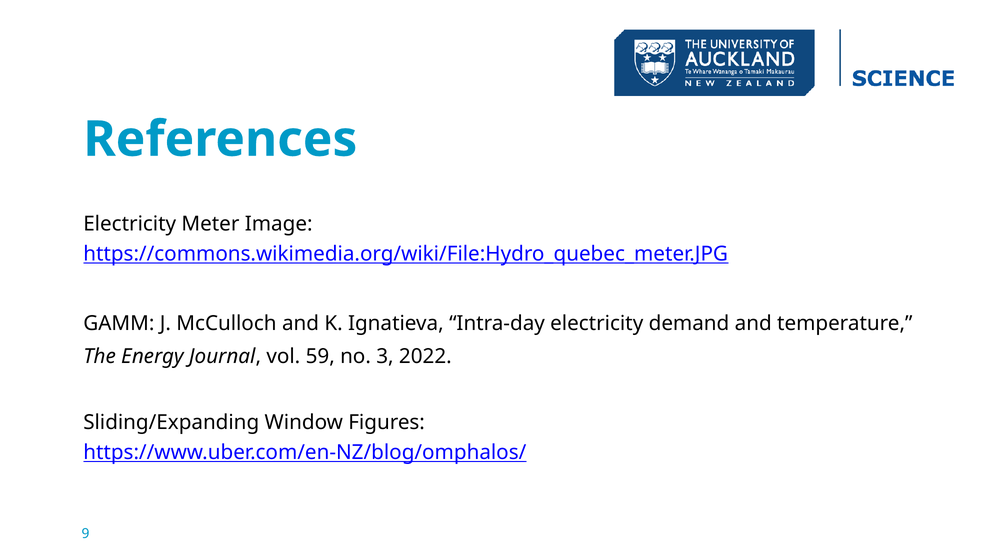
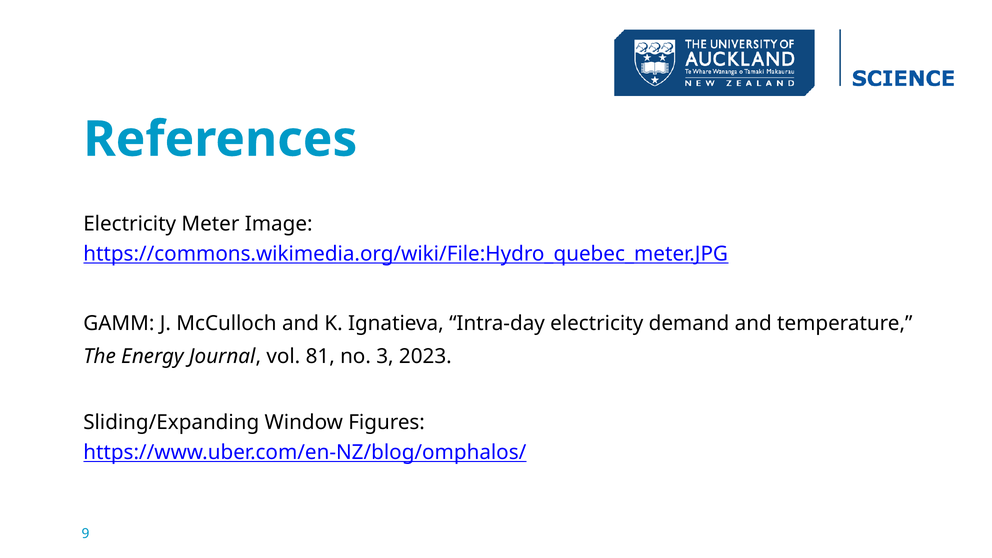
59: 59 -> 81
2022: 2022 -> 2023
